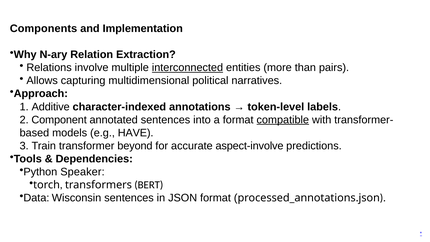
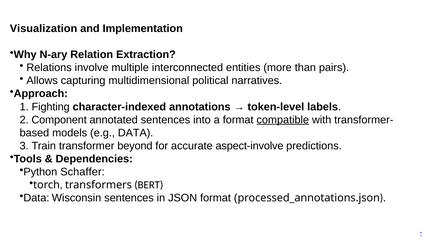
Components: Components -> Visualization
interconnected underline: present -> none
Additive: Additive -> Fighting
e.g HAVE: HAVE -> DATA
Speaker: Speaker -> Schaffer
